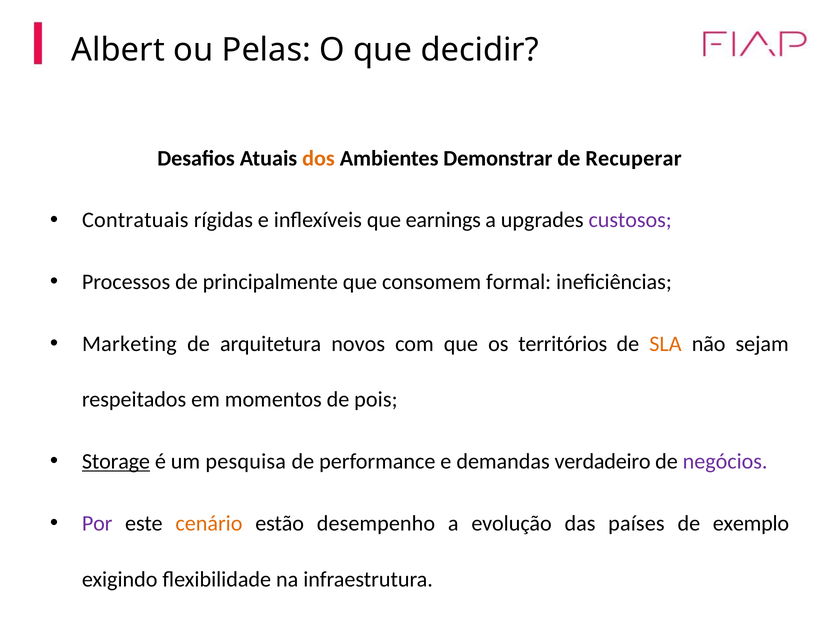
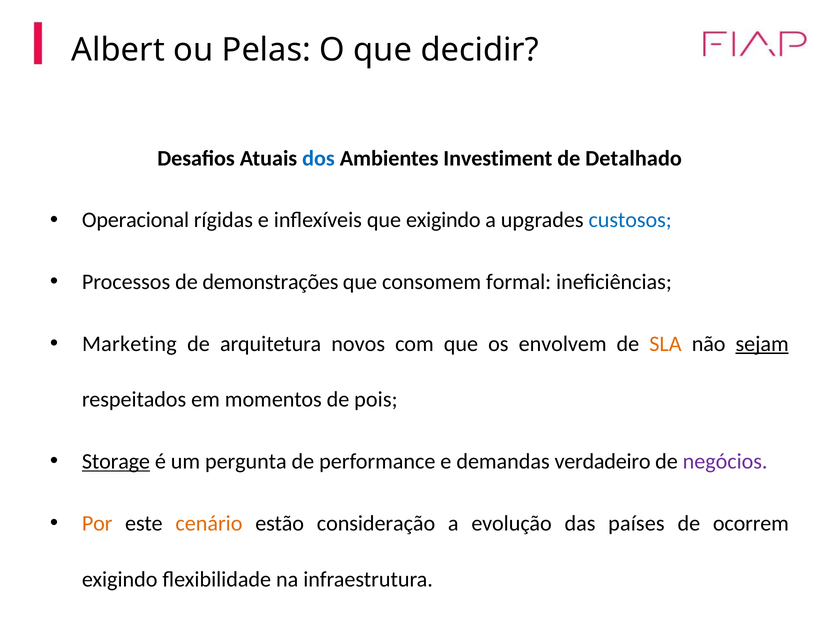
dos colour: orange -> blue
Demonstrar: Demonstrar -> Investiment
Recuperar: Recuperar -> Detalhado
Contratuais: Contratuais -> Operacional
que earnings: earnings -> exigindo
custosos colour: purple -> blue
principalmente: principalmente -> demonstrações
territórios: territórios -> envolvem
sejam underline: none -> present
pesquisa: pesquisa -> pergunta
Por colour: purple -> orange
desempenho: desempenho -> consideração
exemplo: exemplo -> ocorrem
